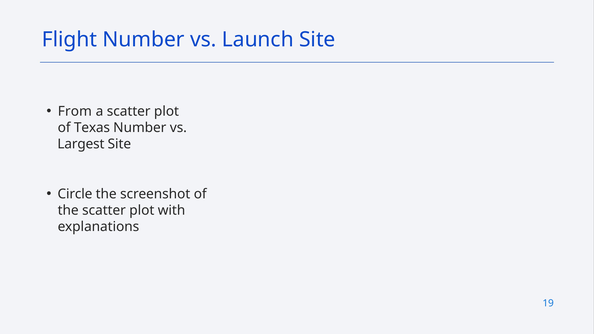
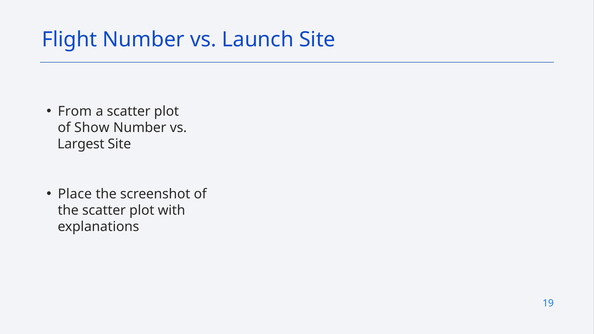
Texas: Texas -> Show
Circle: Circle -> Place
